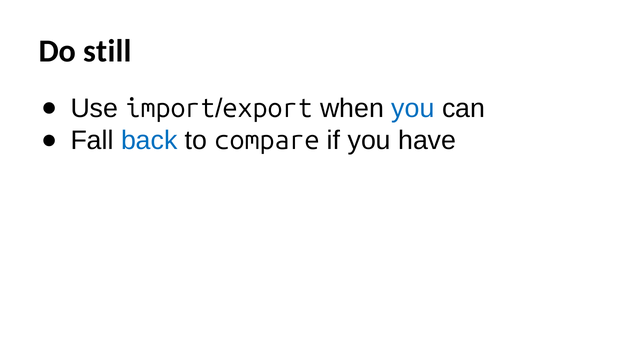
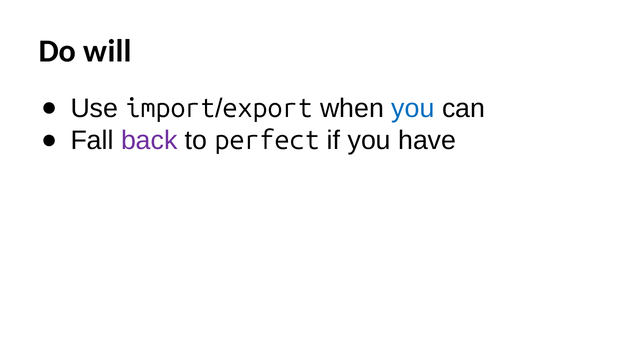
still: still -> will
back colour: blue -> purple
compare: compare -> perfect
